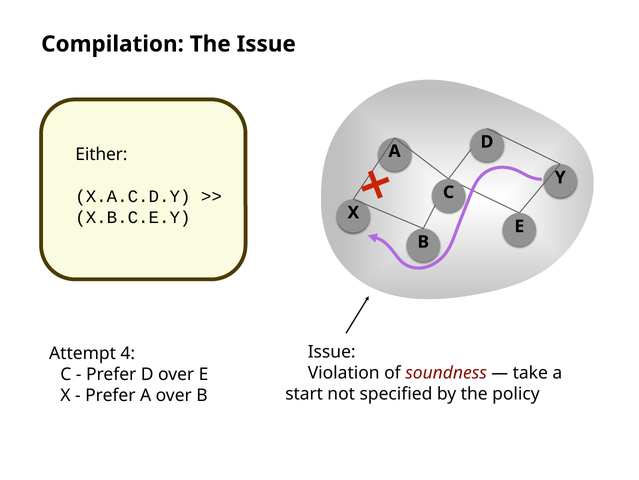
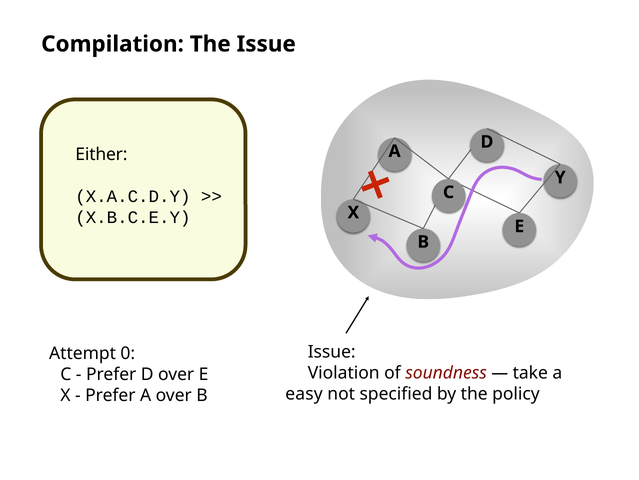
4: 4 -> 0
start: start -> easy
